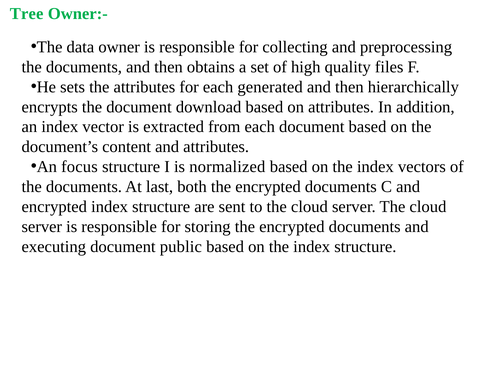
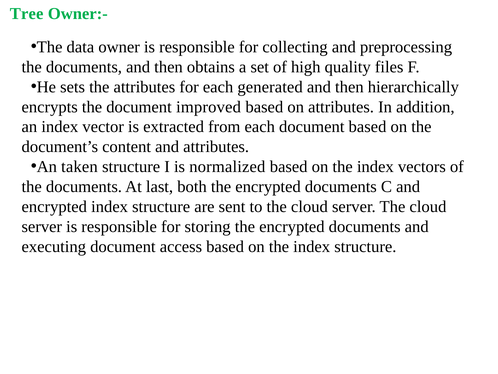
download: download -> improved
focus: focus -> taken
public: public -> access
